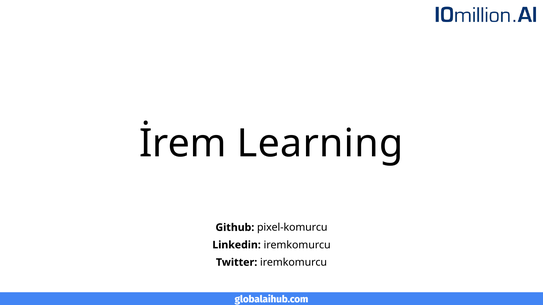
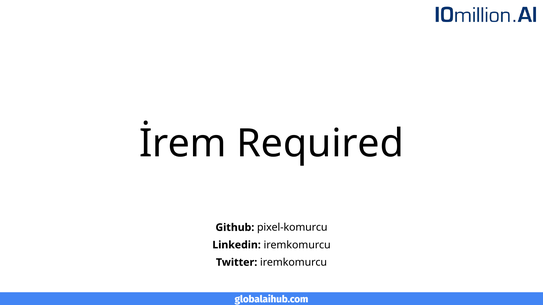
Learning: Learning -> Required
